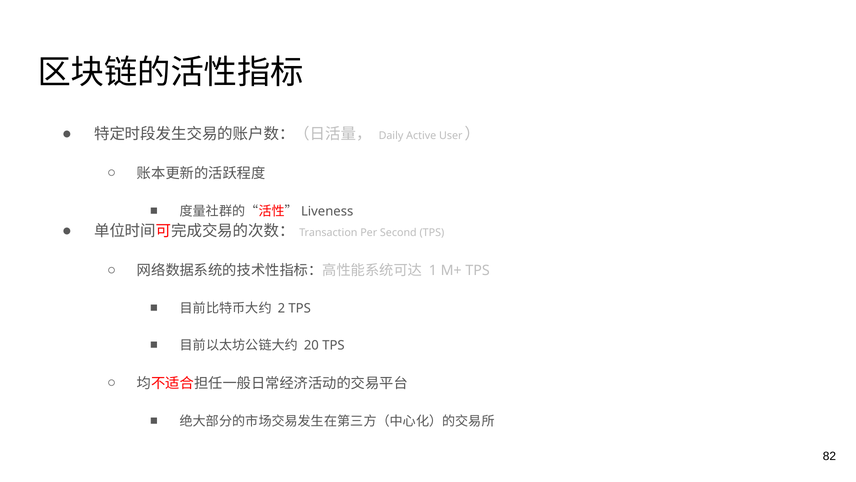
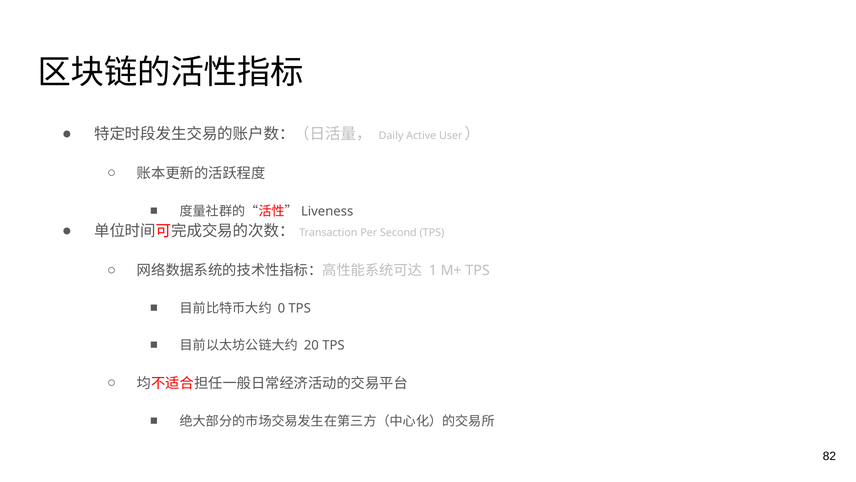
2: 2 -> 0
